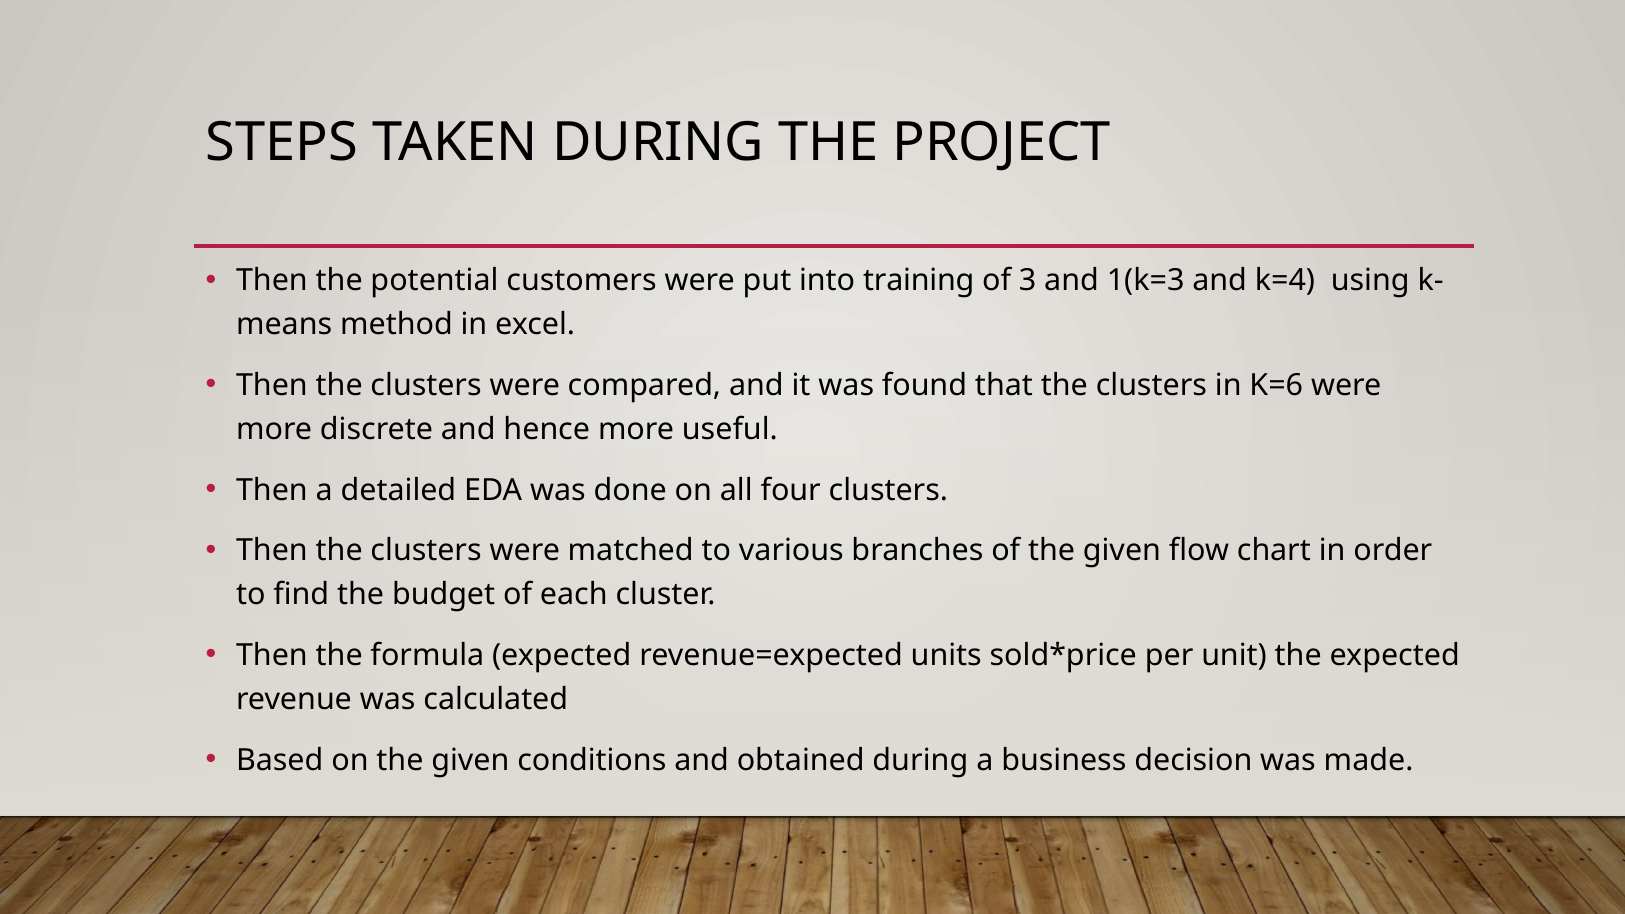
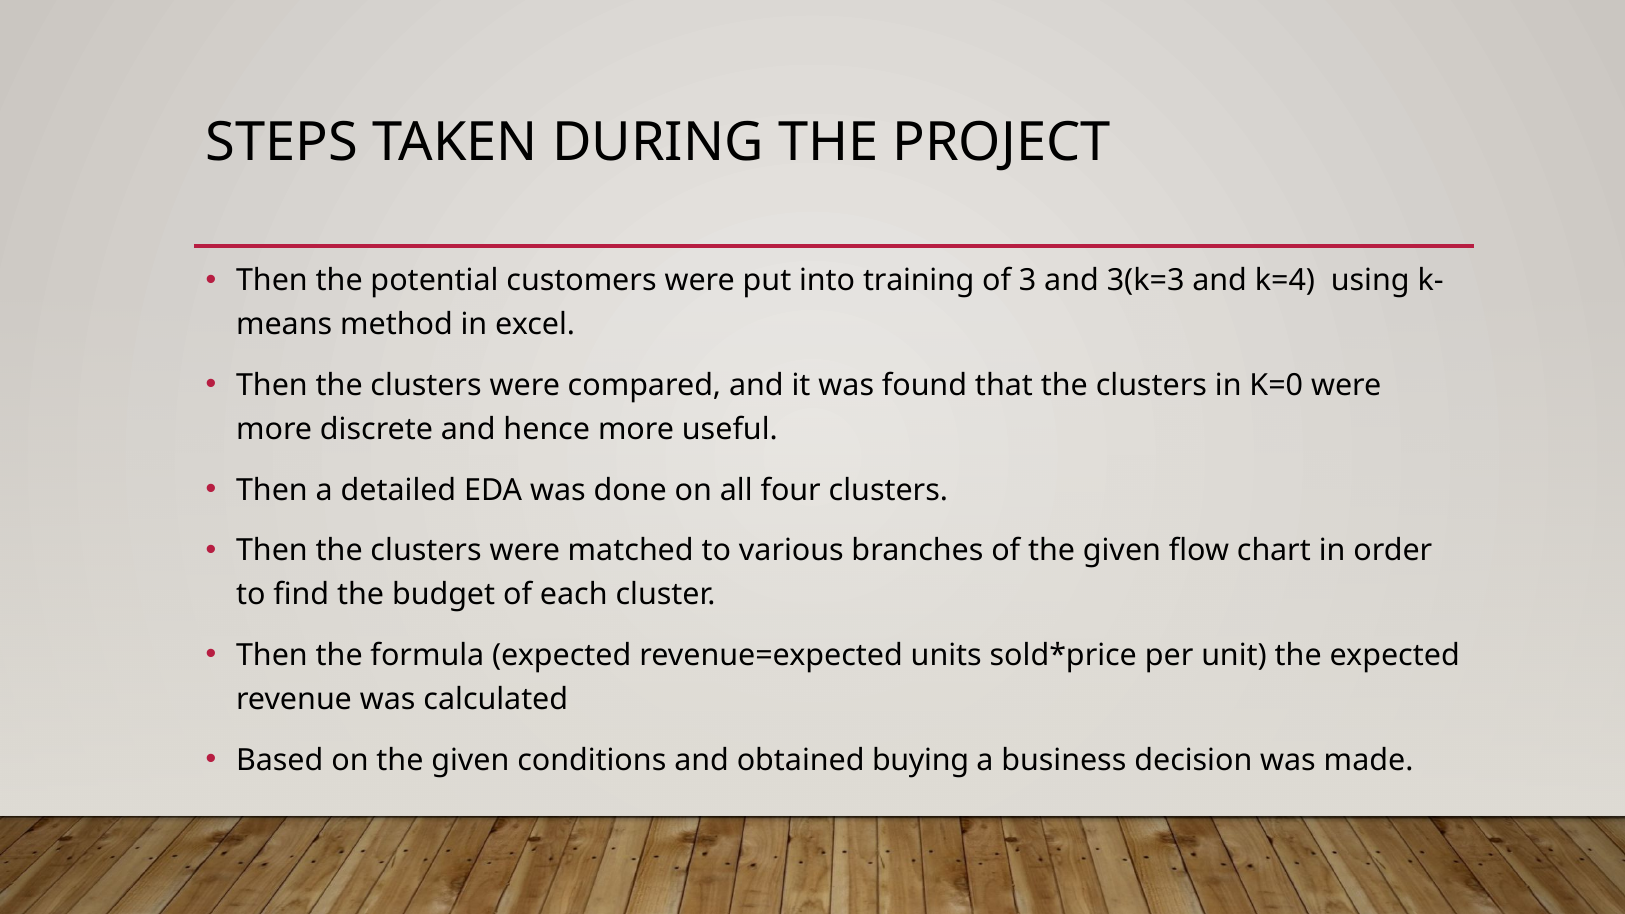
1(k=3: 1(k=3 -> 3(k=3
K=6: K=6 -> K=0
obtained during: during -> buying
